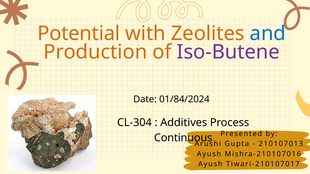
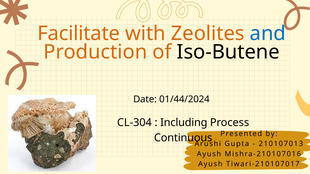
Potential: Potential -> Facilitate
Iso-Butene colour: purple -> black
01/84/2024: 01/84/2024 -> 01/44/2024
Additives: Additives -> Including
